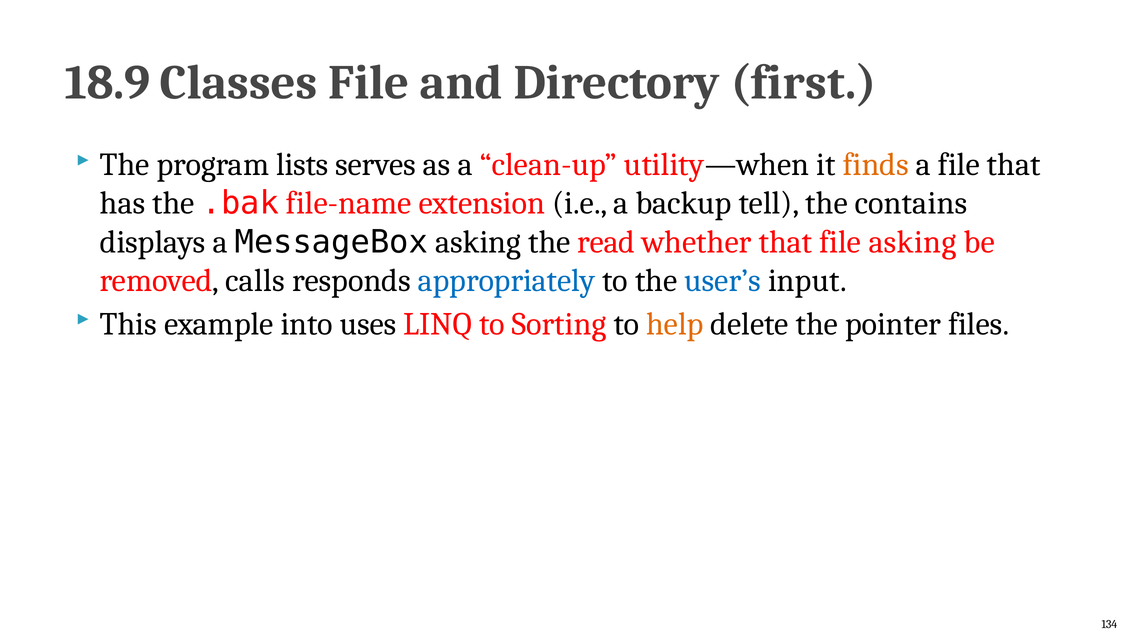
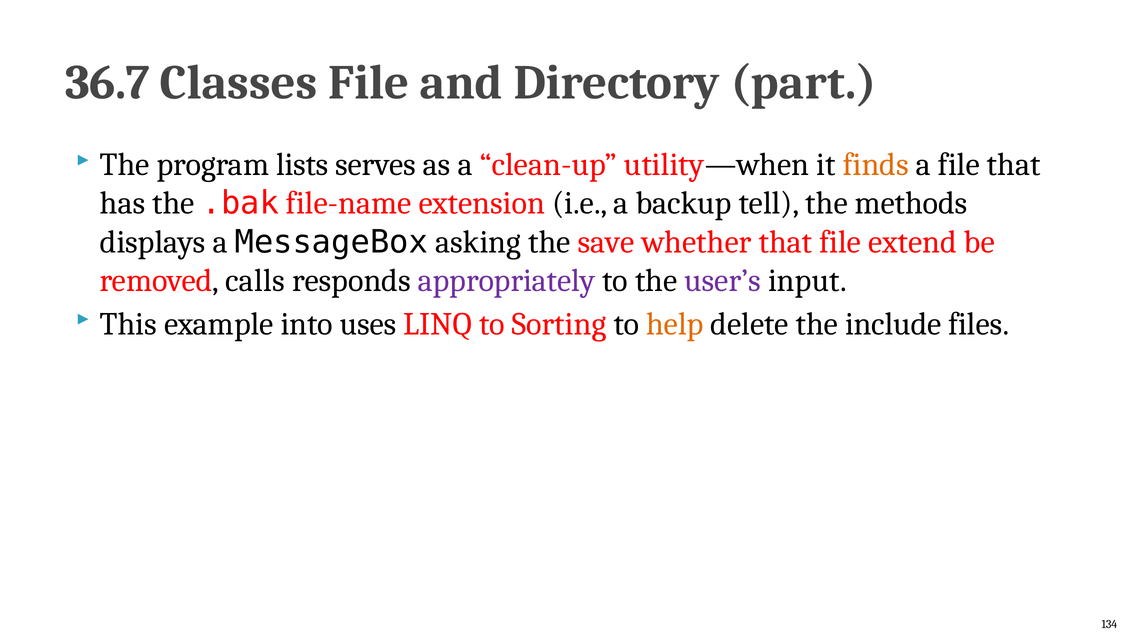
18.9: 18.9 -> 36.7
first: first -> part
contains: contains -> methods
read: read -> save
file asking: asking -> extend
appropriately colour: blue -> purple
user’s colour: blue -> purple
pointer: pointer -> include
